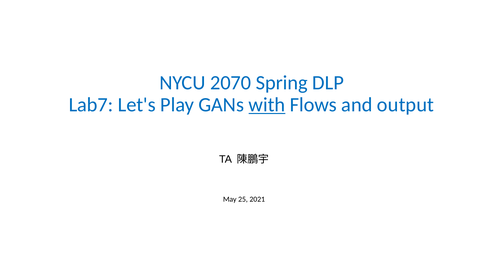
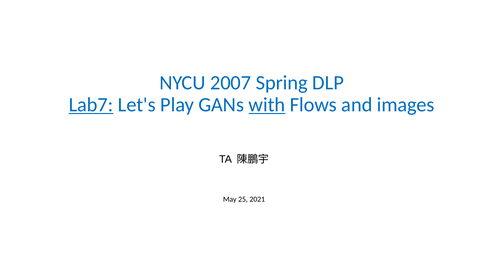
2070: 2070 -> 2007
Lab7 underline: none -> present
output: output -> images
